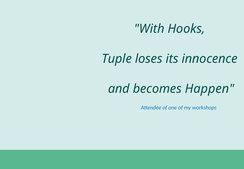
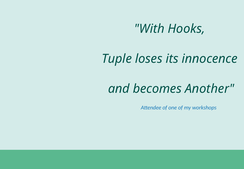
Happen: Happen -> Another
